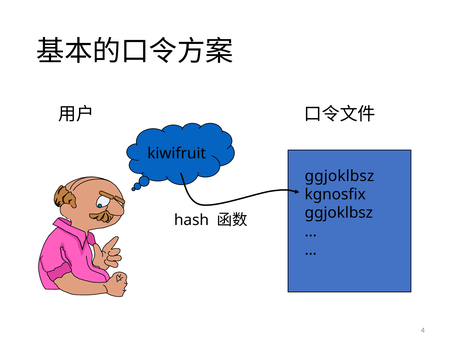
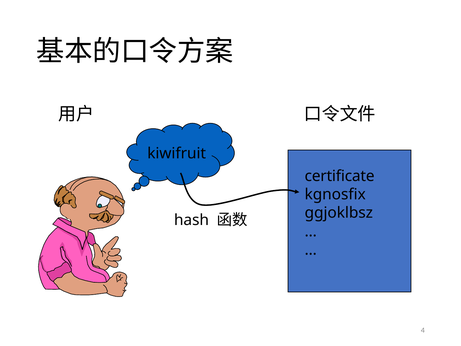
ggjoklbsz at (339, 176): ggjoklbsz -> certificate
